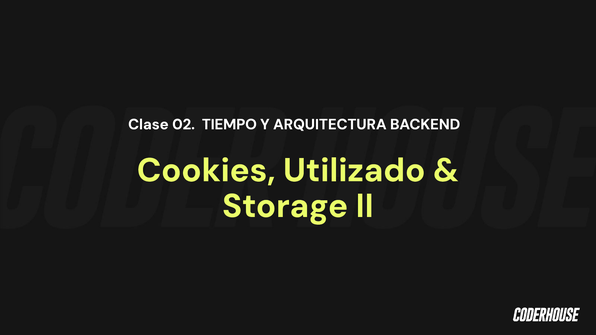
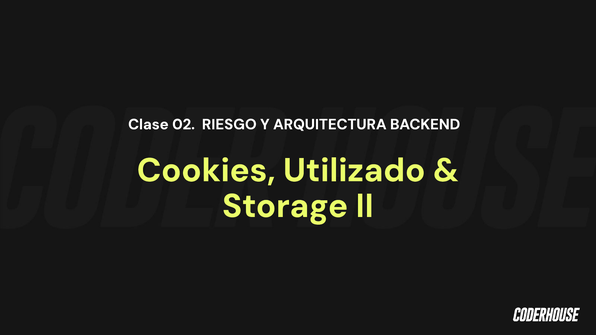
TIEMPO: TIEMPO -> RIESGO
